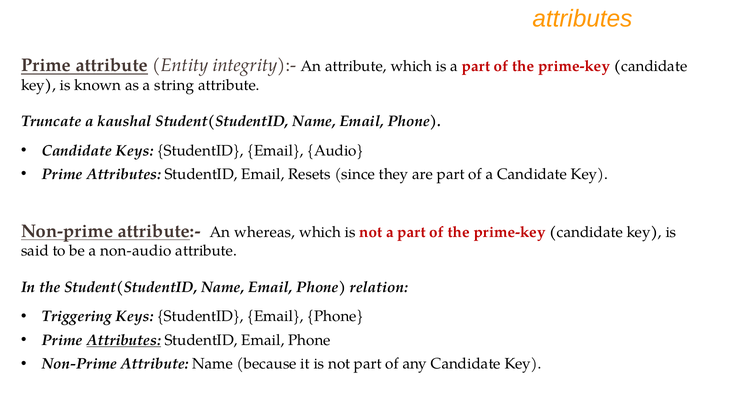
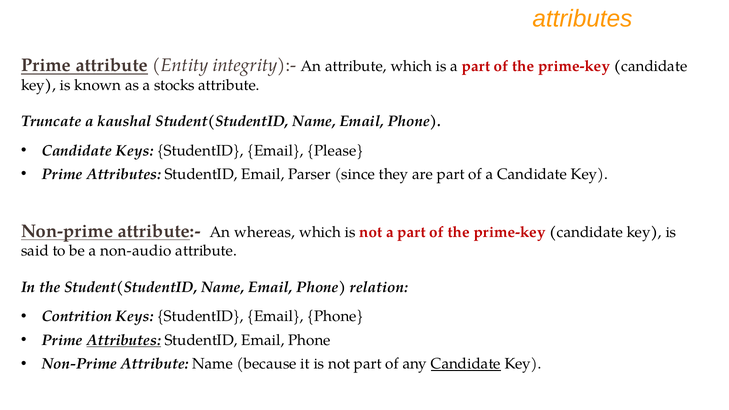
string: string -> stocks
Audio: Audio -> Please
Resets: Resets -> Parser
Triggering: Triggering -> Contrition
Candidate at (466, 364) underline: none -> present
